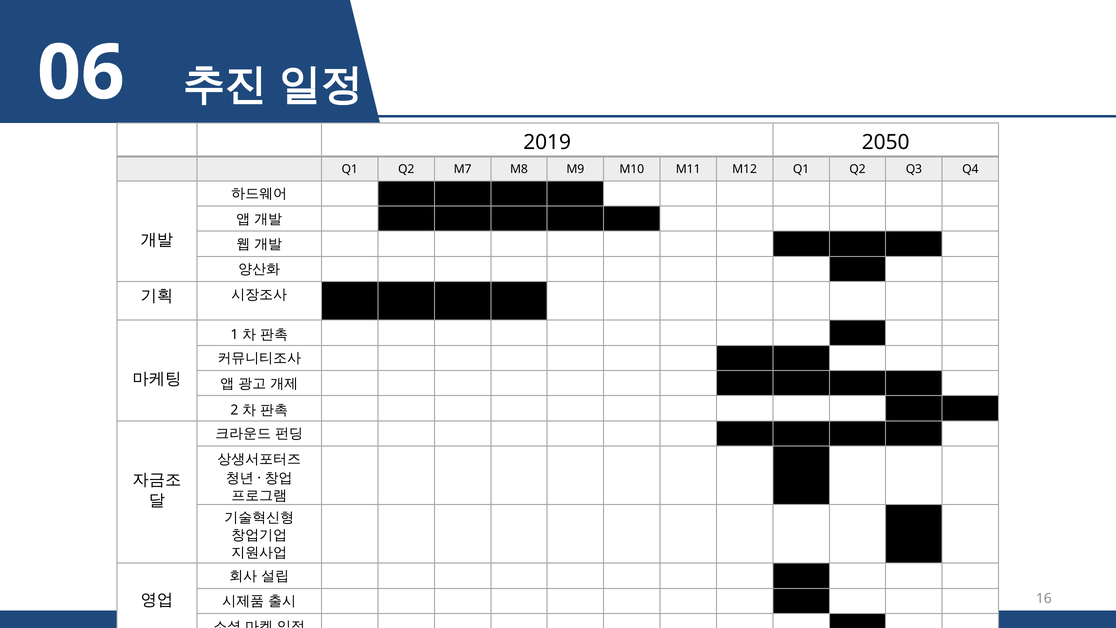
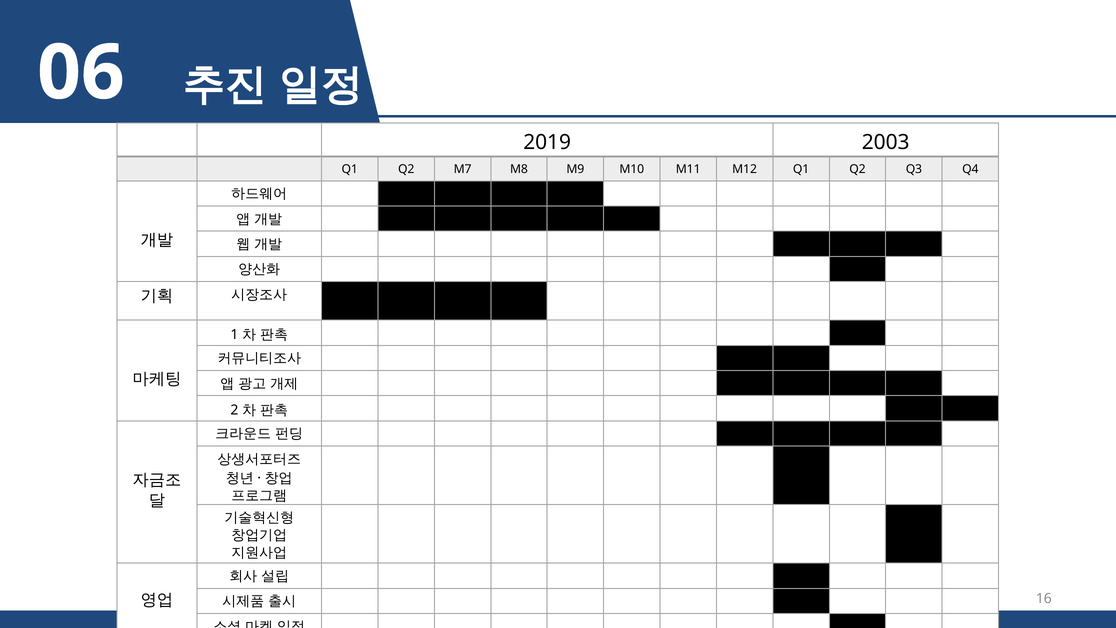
2050: 2050 -> 2003
